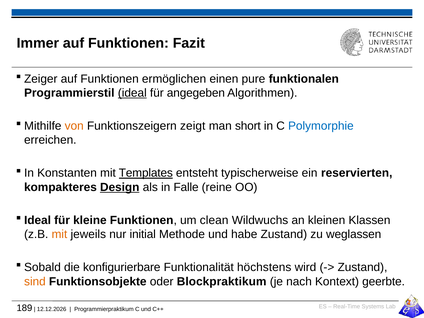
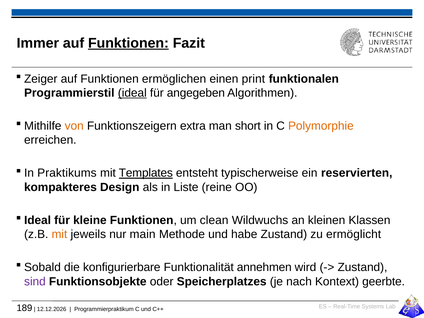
Funktionen at (128, 43) underline: none -> present
pure: pure -> print
zeigt: zeigt -> extra
Polymorphie colour: blue -> orange
Konstanten: Konstanten -> Praktikums
Design underline: present -> none
Falle: Falle -> Liste
initial: initial -> main
weglassen: weglassen -> ermöglicht
höchstens: höchstens -> annehmen
sind colour: orange -> purple
Blockpraktikum: Blockpraktikum -> Speicherplatzes
